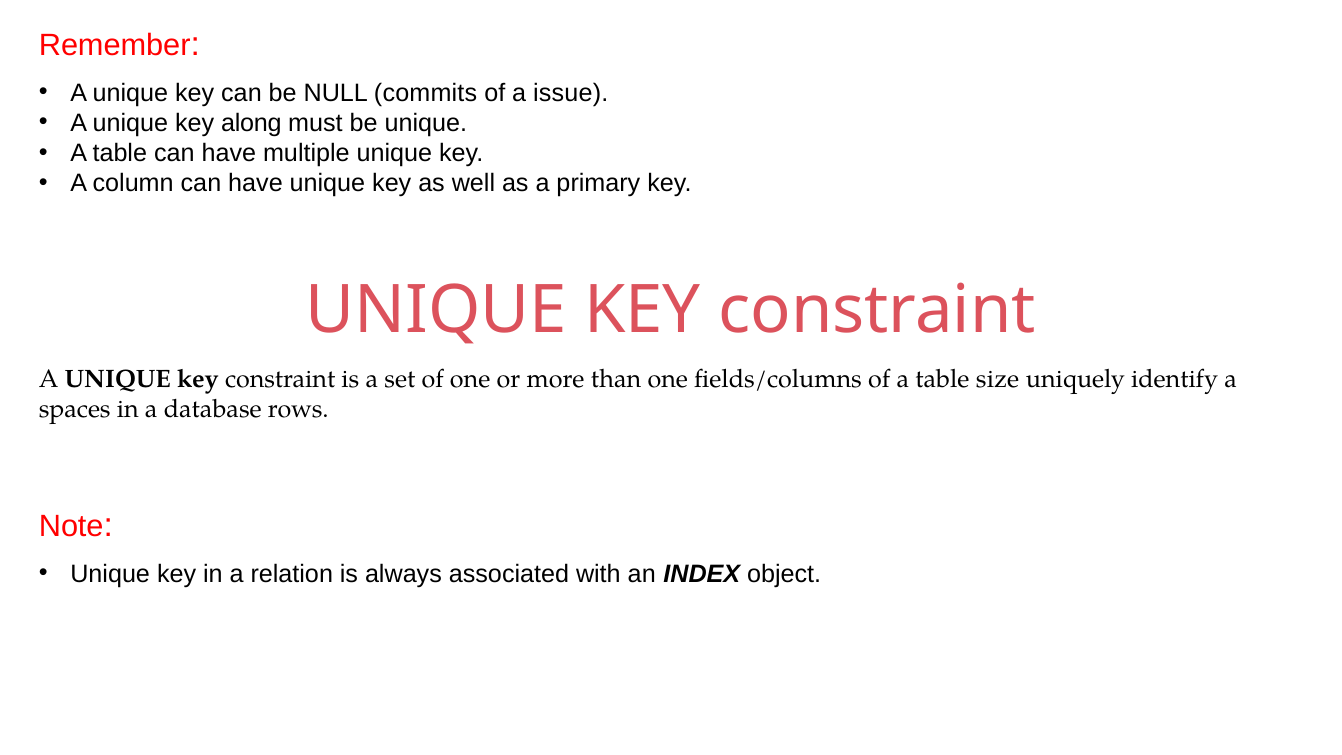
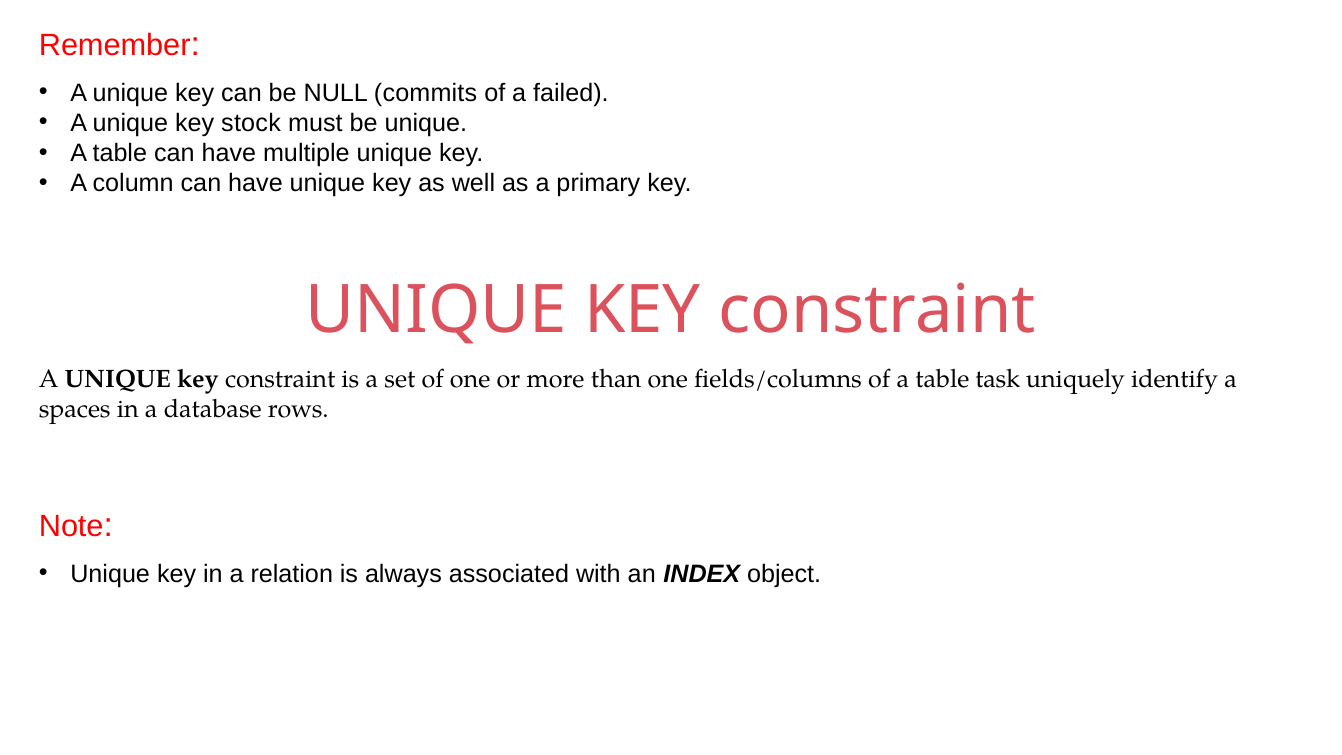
issue: issue -> failed
along: along -> stock
size: size -> task
